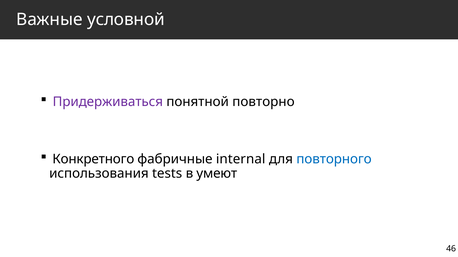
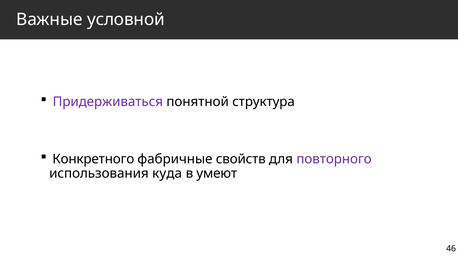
повторно: повторно -> структура
internal: internal -> свойств
повторного colour: blue -> purple
tests: tests -> куда
